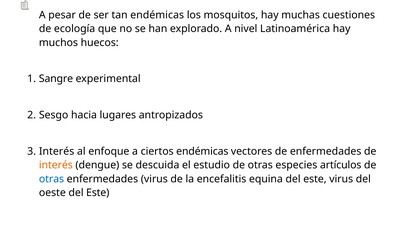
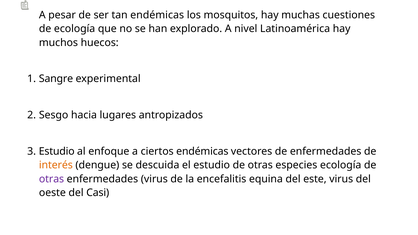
Interés at (57, 151): Interés -> Estudio
especies artículos: artículos -> ecología
otras at (52, 179) colour: blue -> purple
oeste del Este: Este -> Casi
